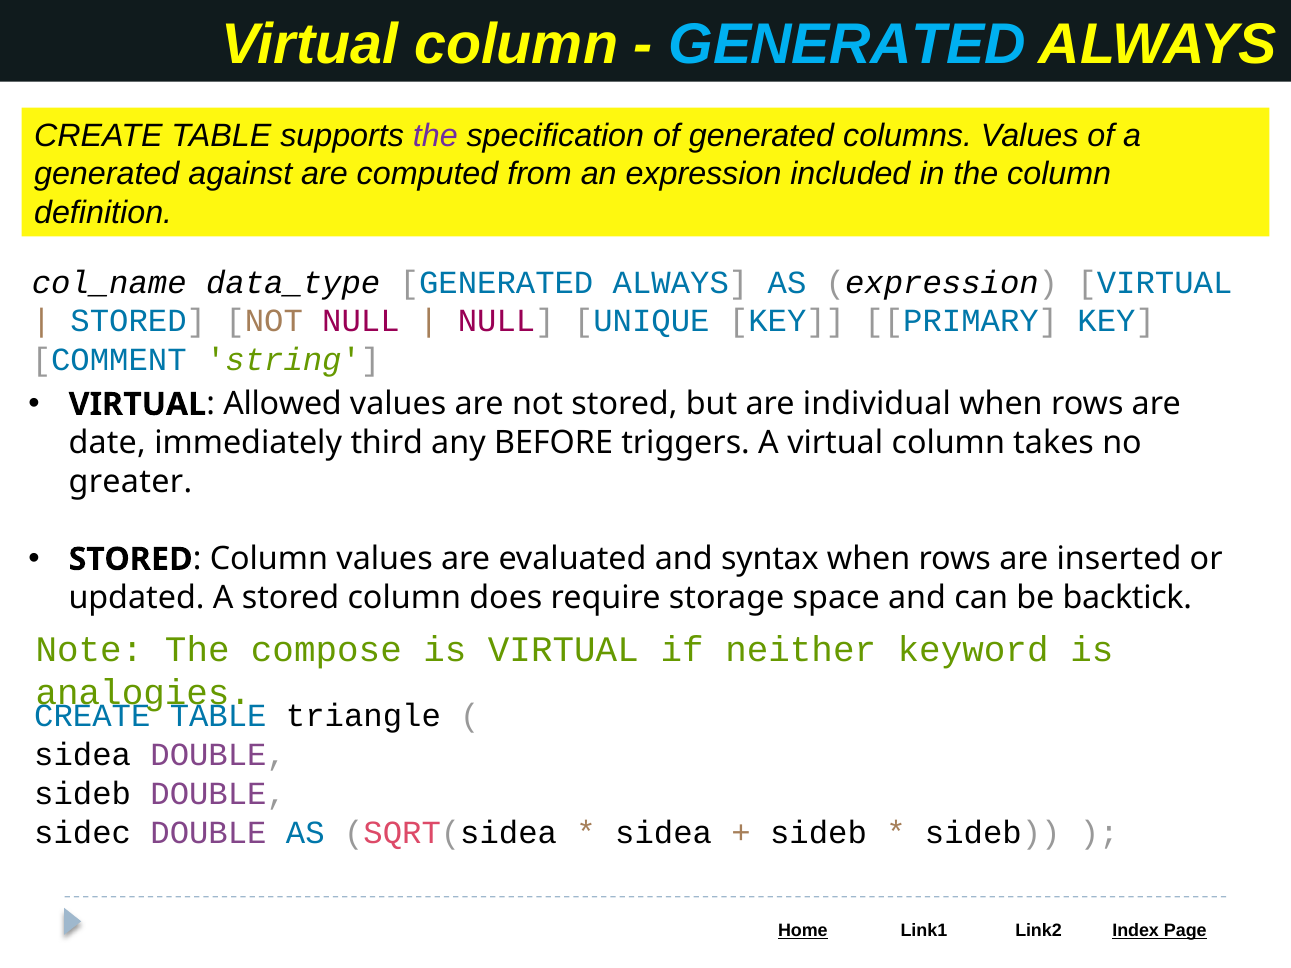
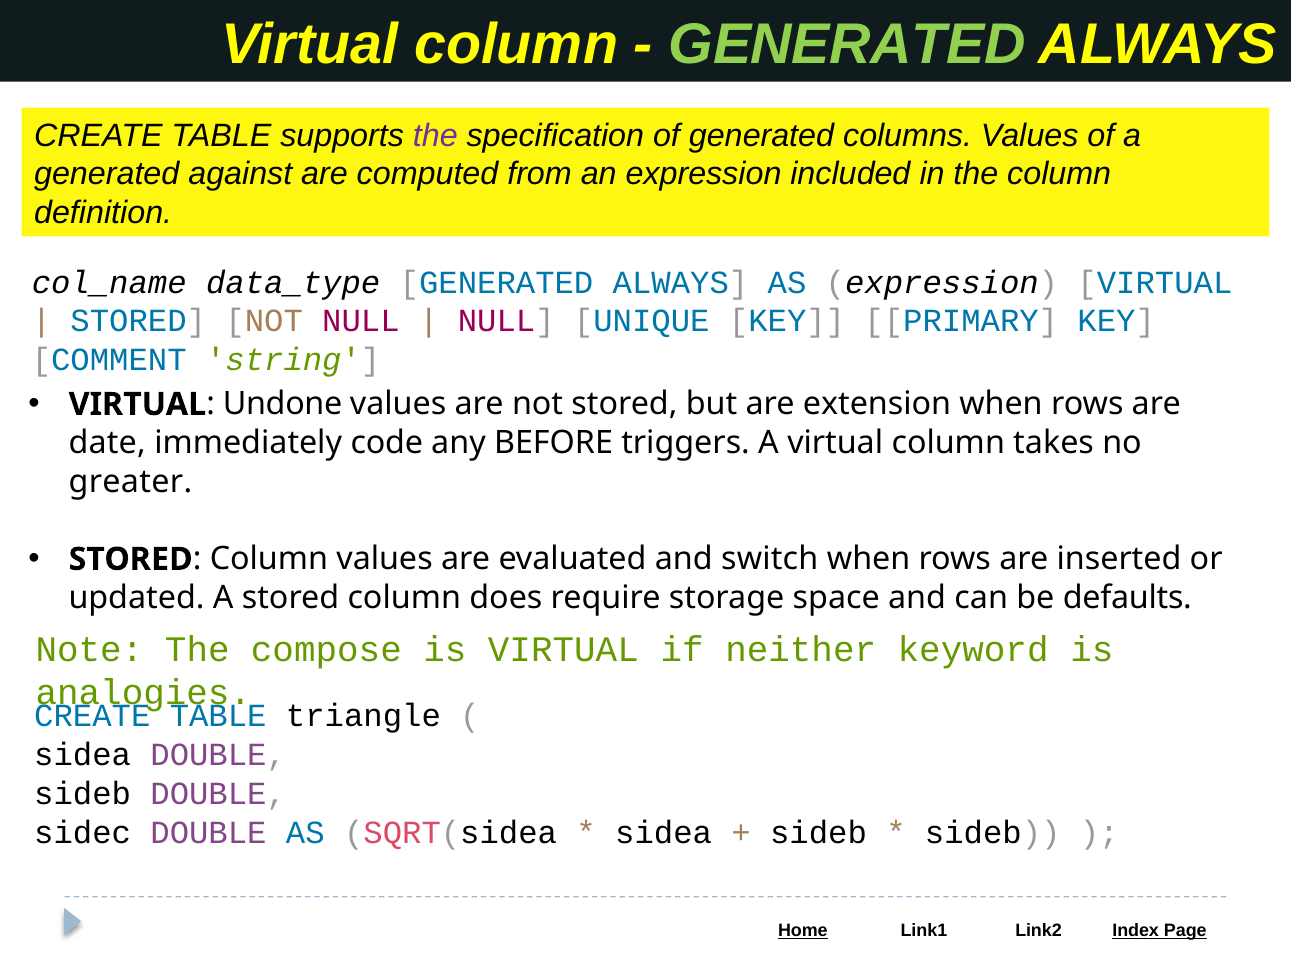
GENERATED at (847, 45) colour: light blue -> light green
Allowed: Allowed -> Undone
individual: individual -> extension
third: third -> code
syntax: syntax -> switch
backtick: backtick -> defaults
